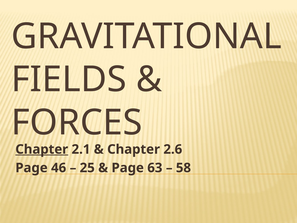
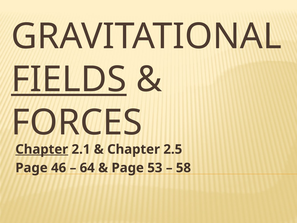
FIELDS underline: none -> present
2.6: 2.6 -> 2.5
25: 25 -> 64
63: 63 -> 53
